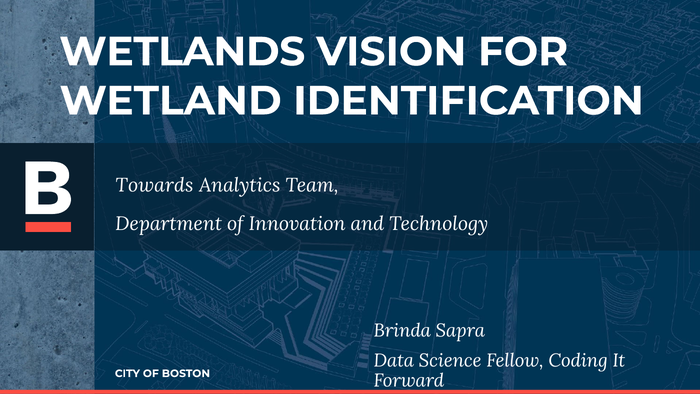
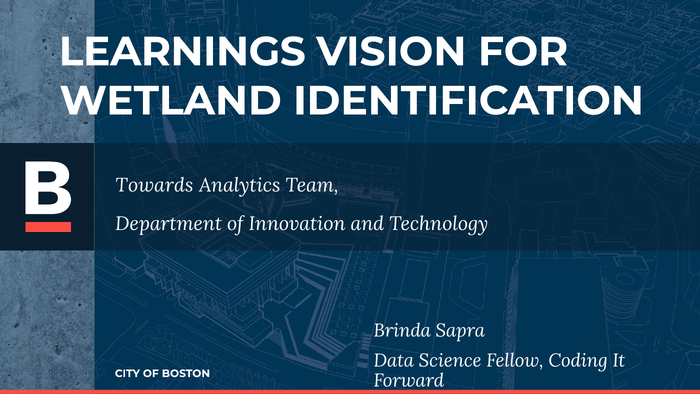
WETLANDS: WETLANDS -> LEARNINGS
